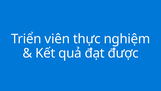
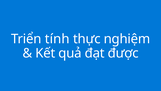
viên: viên -> tính
